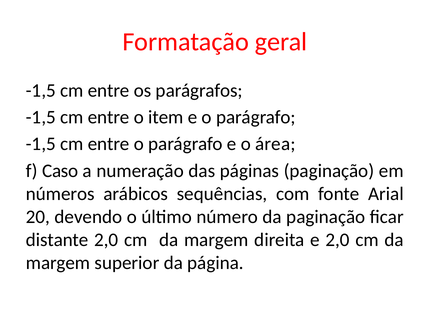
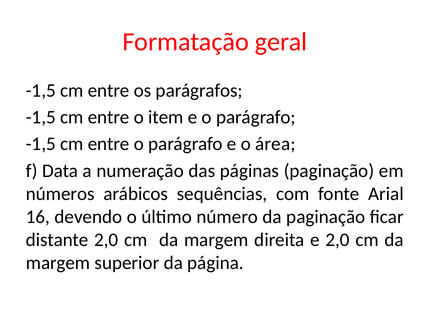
Caso: Caso -> Data
20: 20 -> 16
